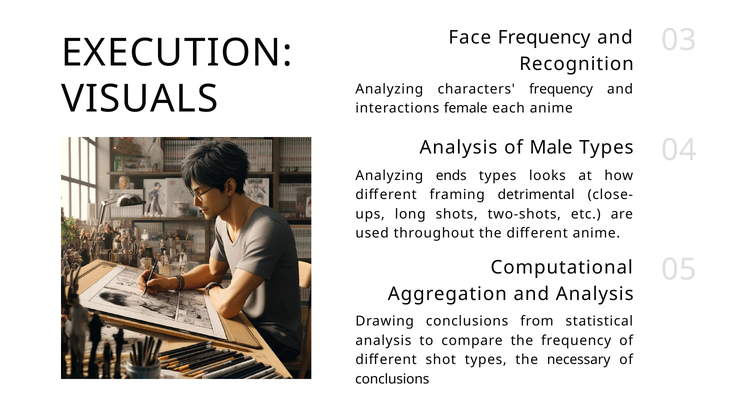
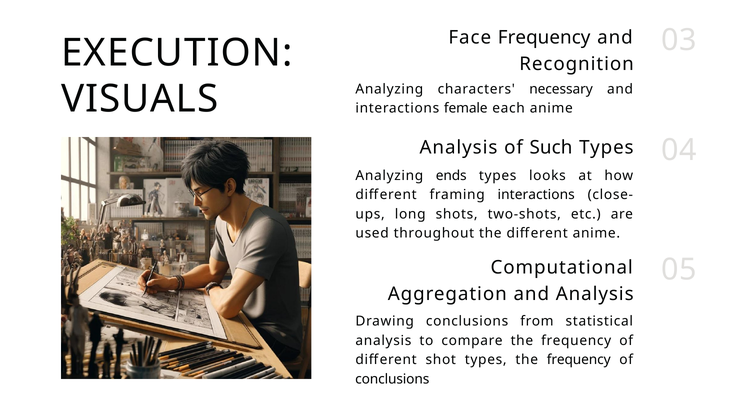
characters frequency: frequency -> necessary
Male: Male -> Such
framing detrimental: detrimental -> interactions
types the necessary: necessary -> frequency
